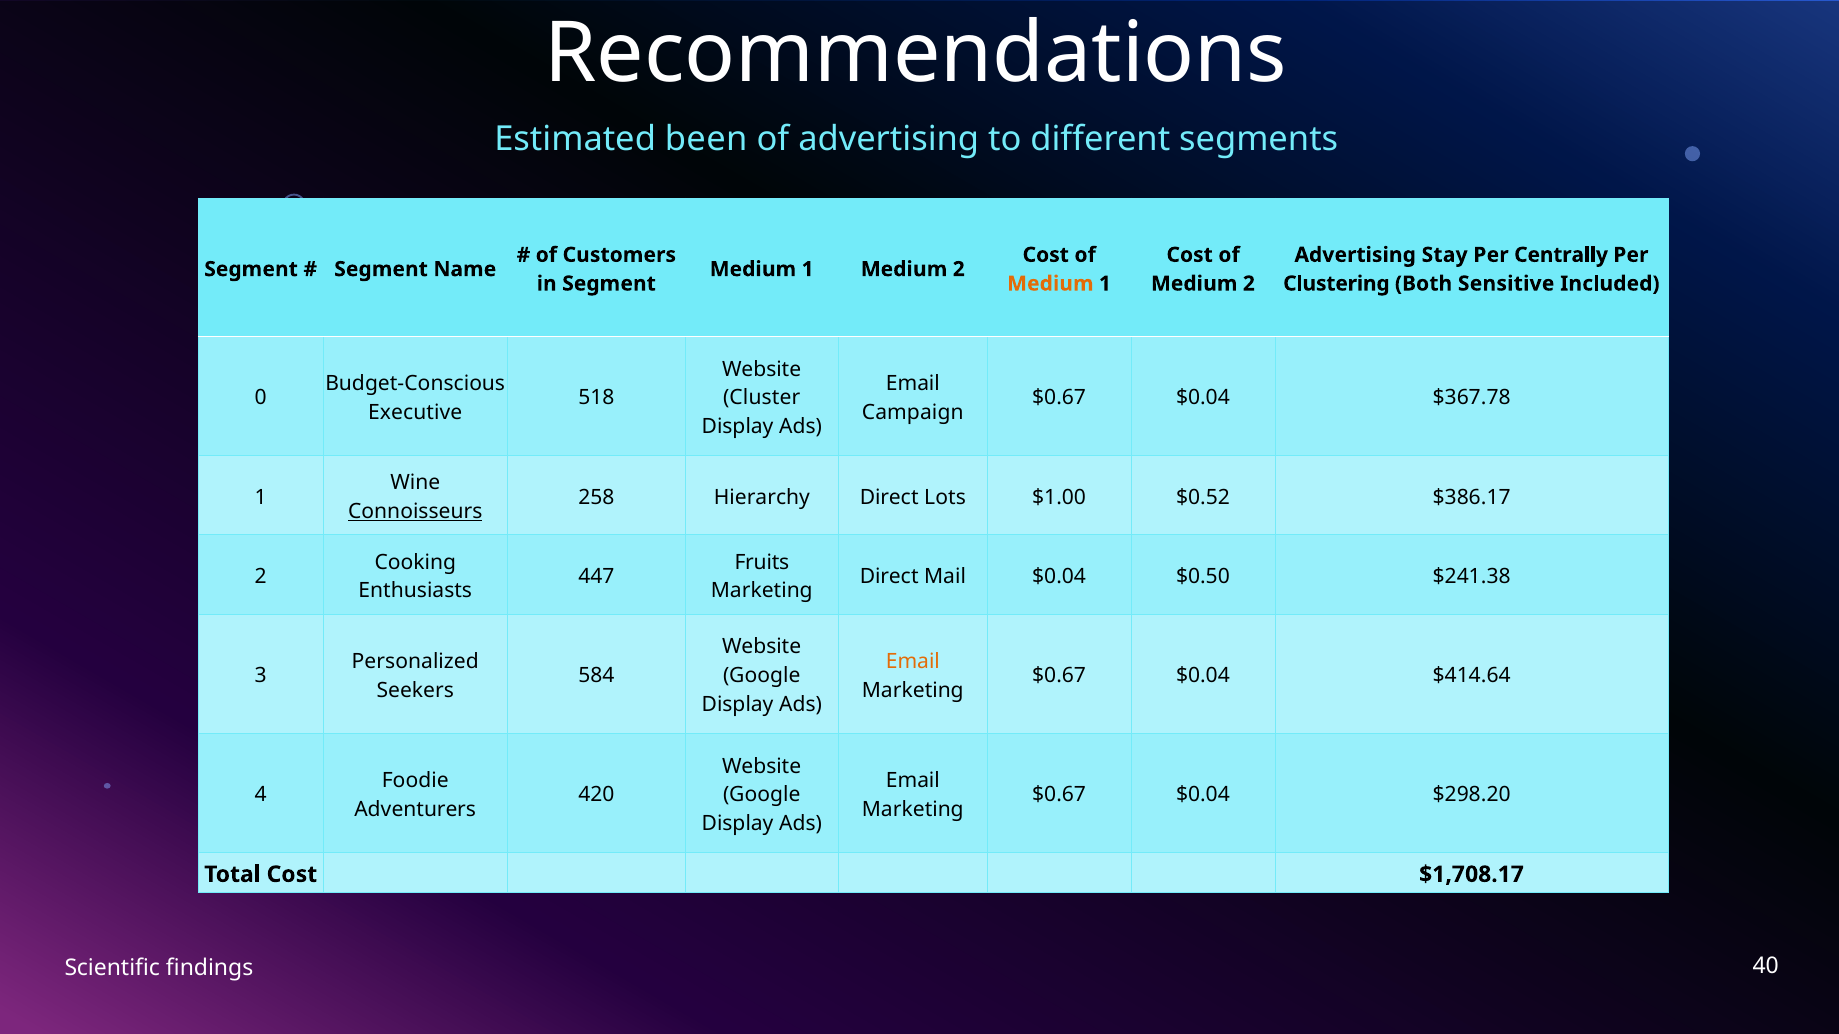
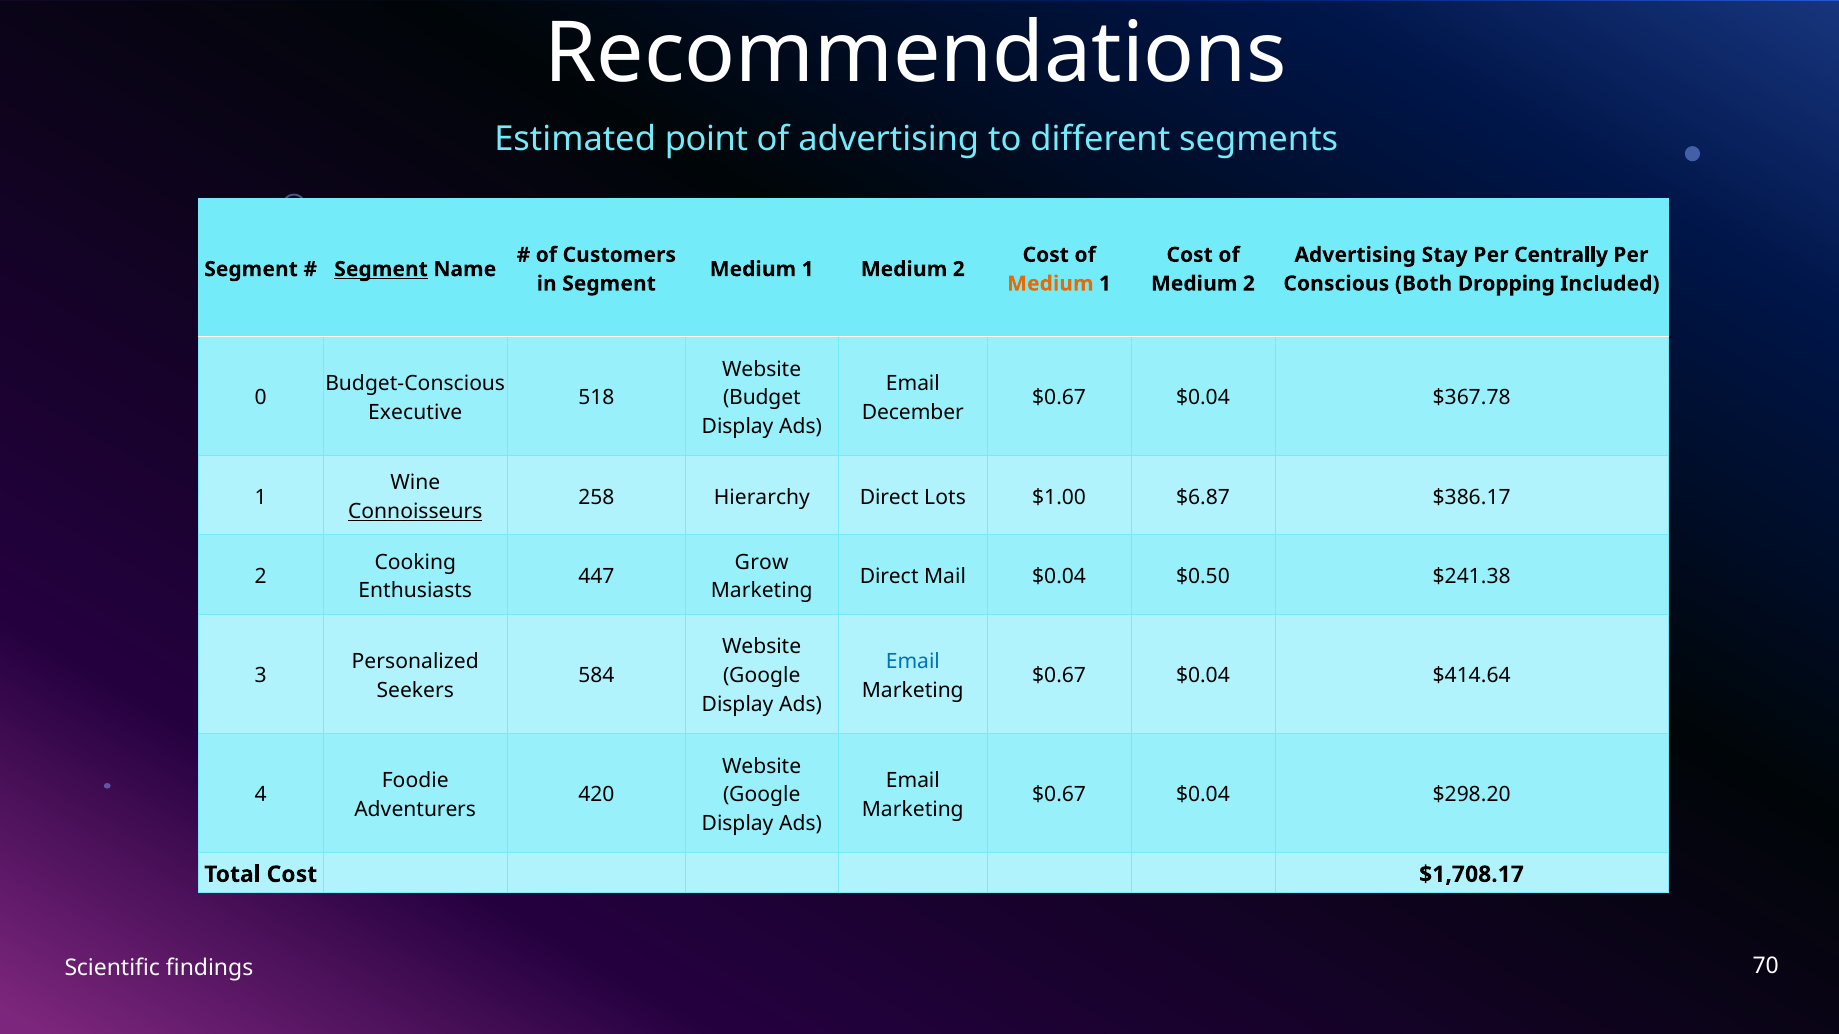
been: been -> point
Segment at (381, 269) underline: none -> present
Clustering: Clustering -> Conscious
Sensitive: Sensitive -> Dropping
Cluster: Cluster -> Budget
Campaign: Campaign -> December
$0.52: $0.52 -> $6.87
Fruits: Fruits -> Grow
Email at (913, 662) colour: orange -> blue
40: 40 -> 70
